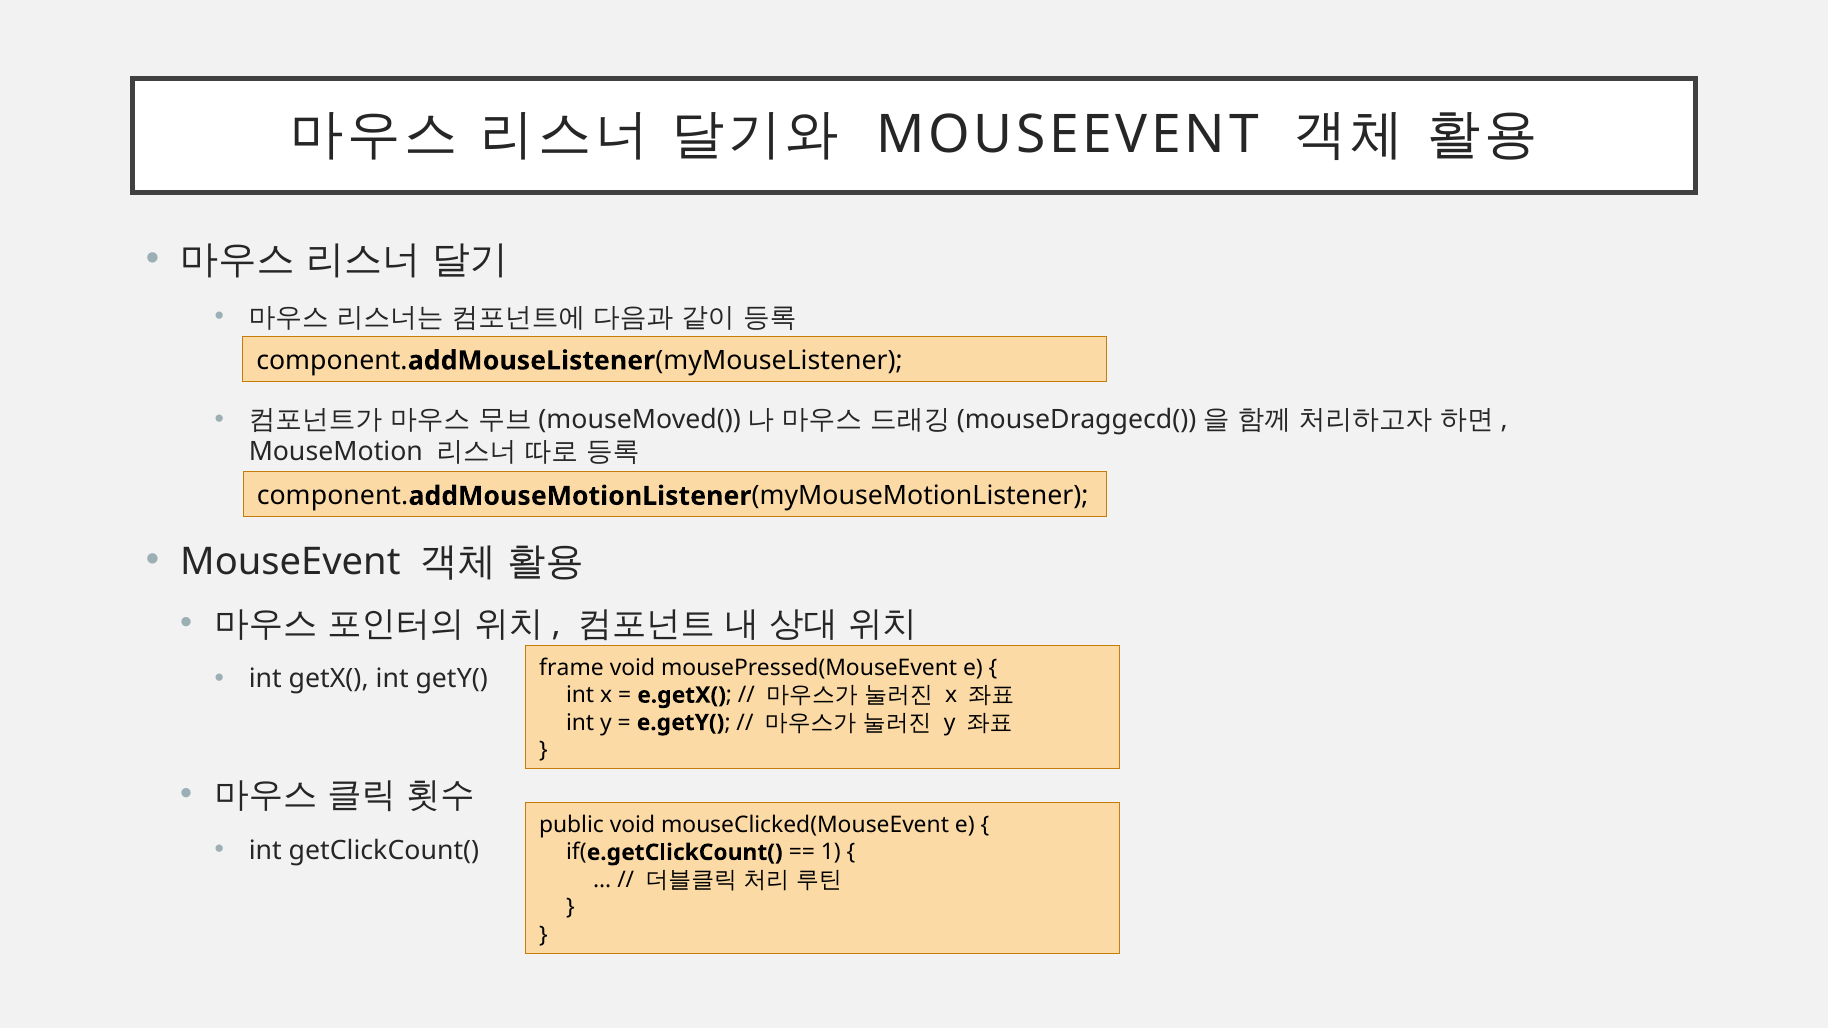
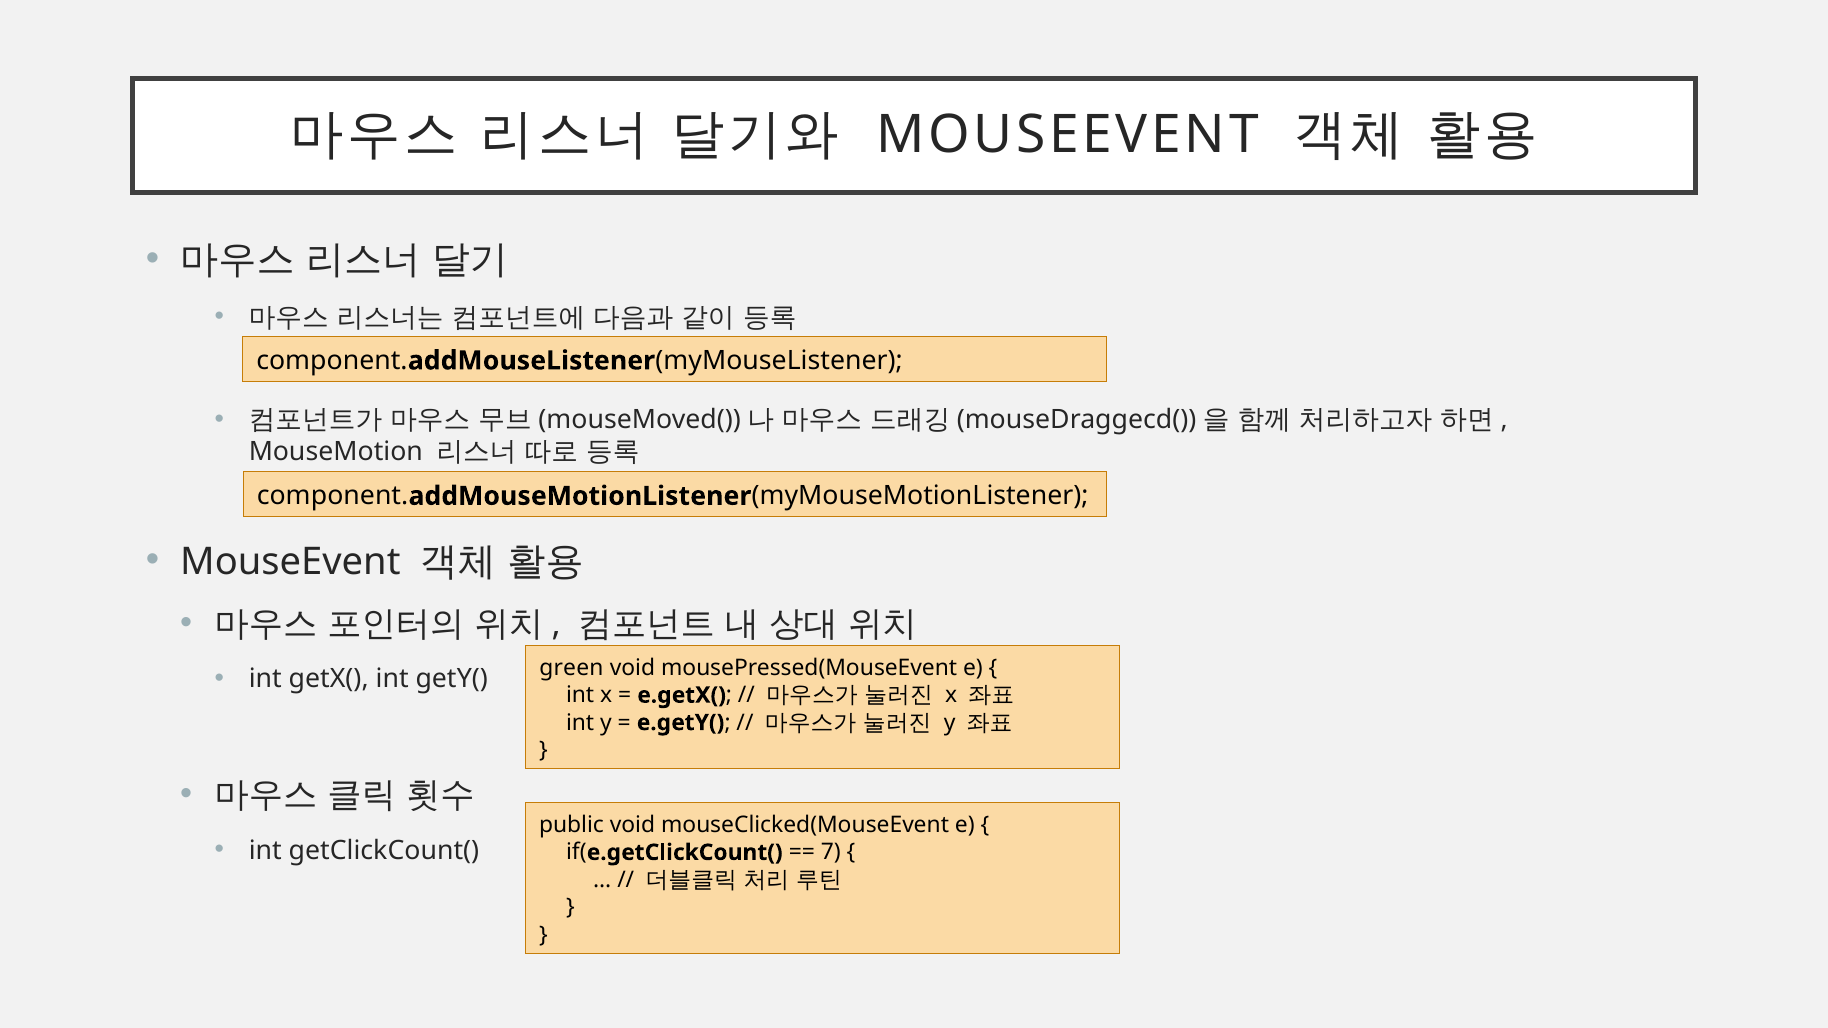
frame: frame -> green
1: 1 -> 7
